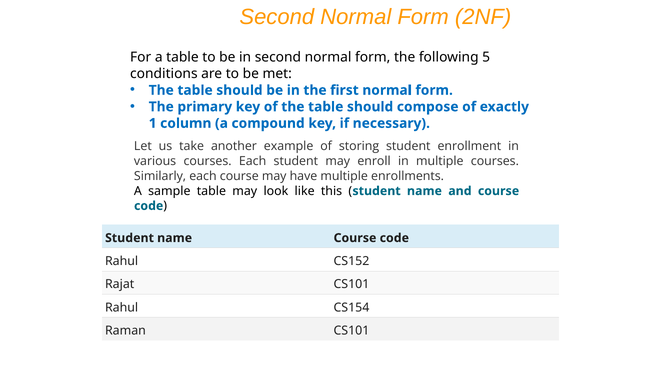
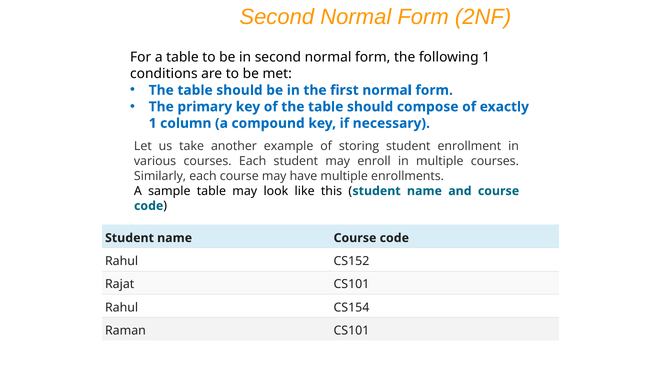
following 5: 5 -> 1
